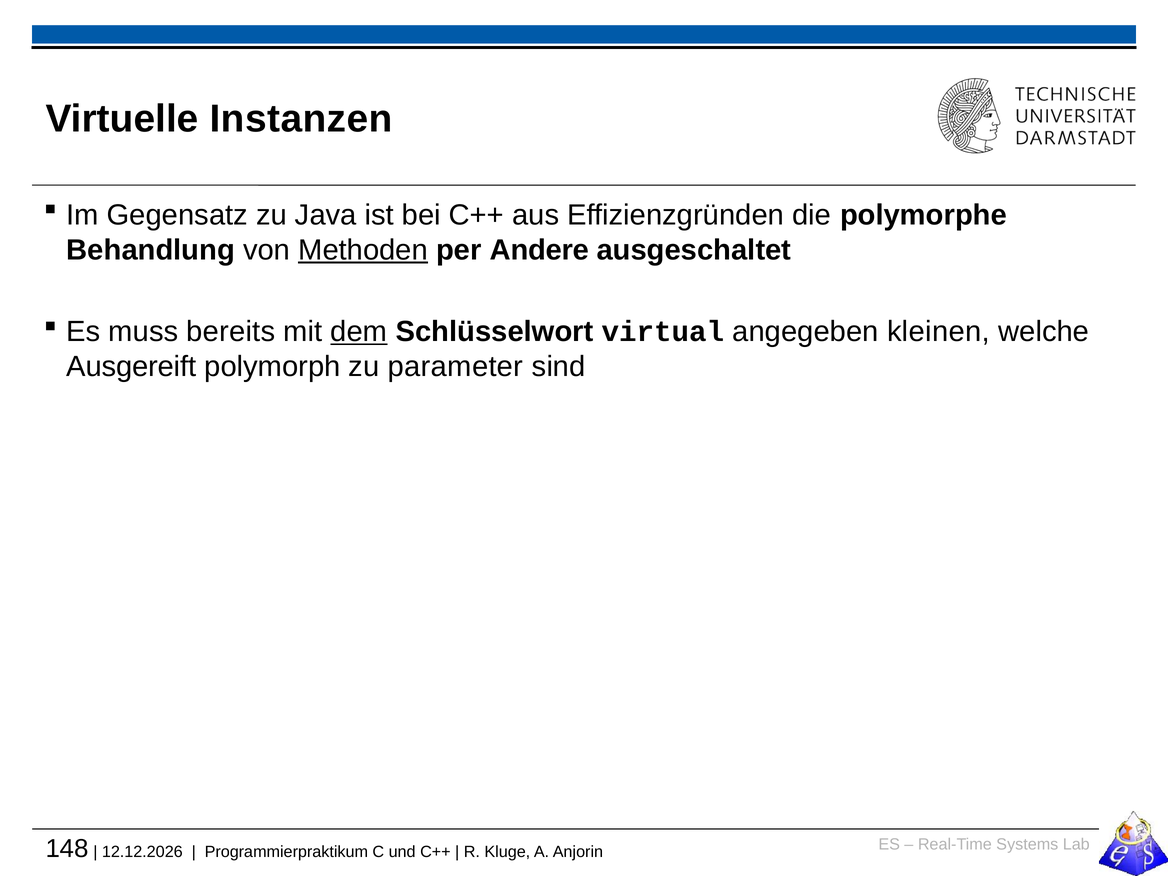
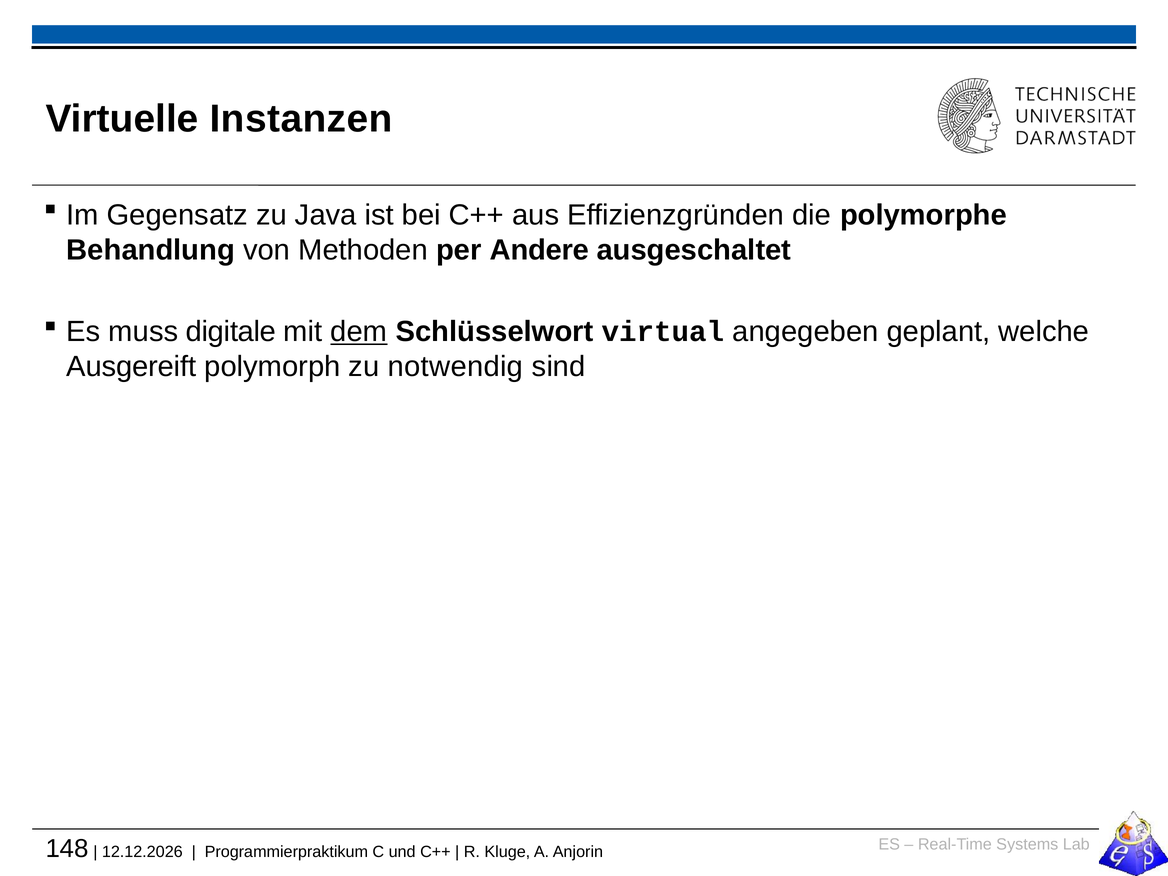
Methoden underline: present -> none
bereits: bereits -> digitale
kleinen: kleinen -> geplant
parameter: parameter -> notwendig
